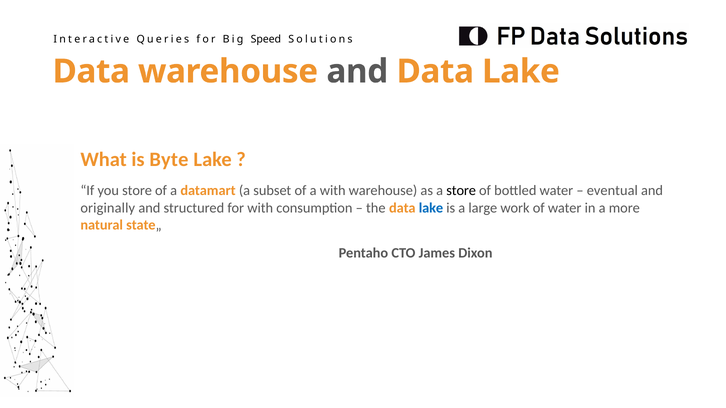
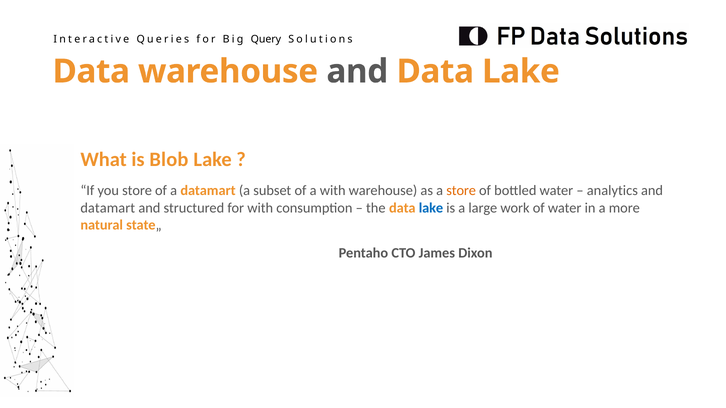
Speed: Speed -> Query
Byte: Byte -> Blob
store at (461, 191) colour: black -> orange
eventual: eventual -> analytics
originally at (108, 208): originally -> datamart
